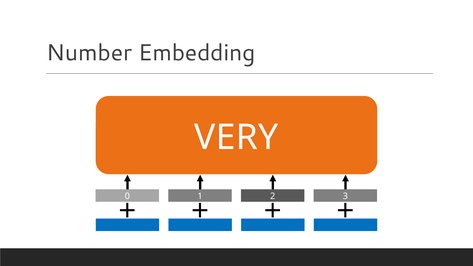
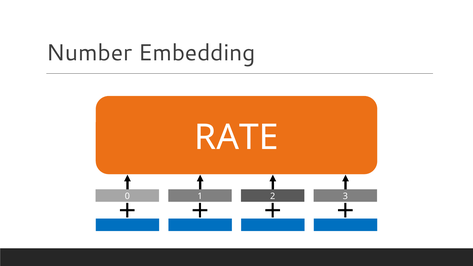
VERY: VERY -> RATE
